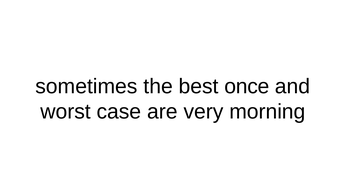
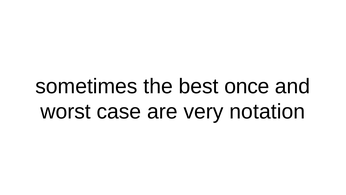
morning: morning -> notation
